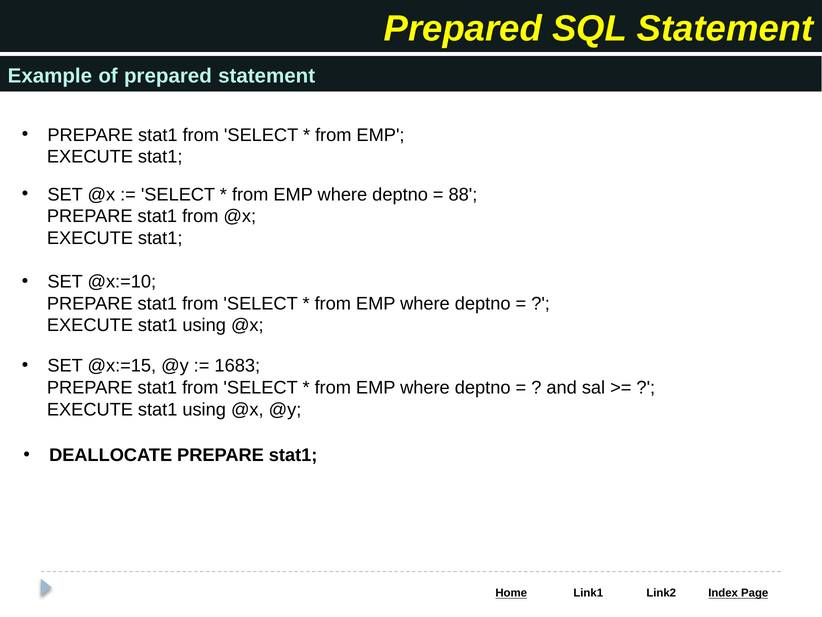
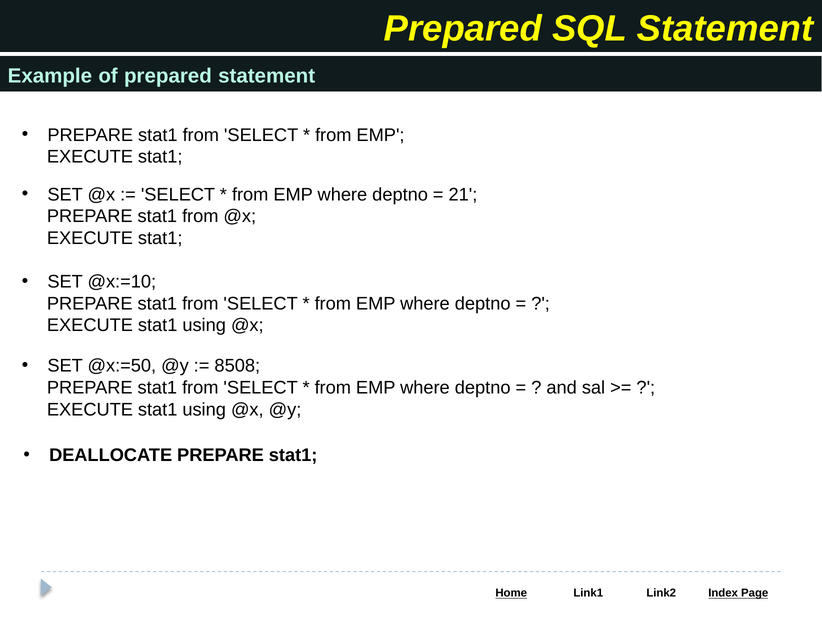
88: 88 -> 21
@x:=15: @x:=15 -> @x:=50
1683: 1683 -> 8508
